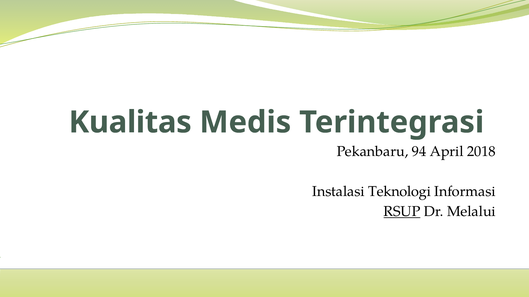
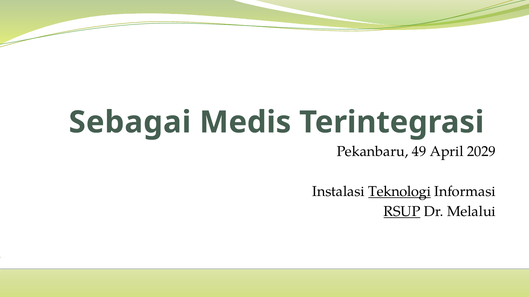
Kualitas: Kualitas -> Sebagai
94: 94 -> 49
2018: 2018 -> 2029
Teknologi underline: none -> present
